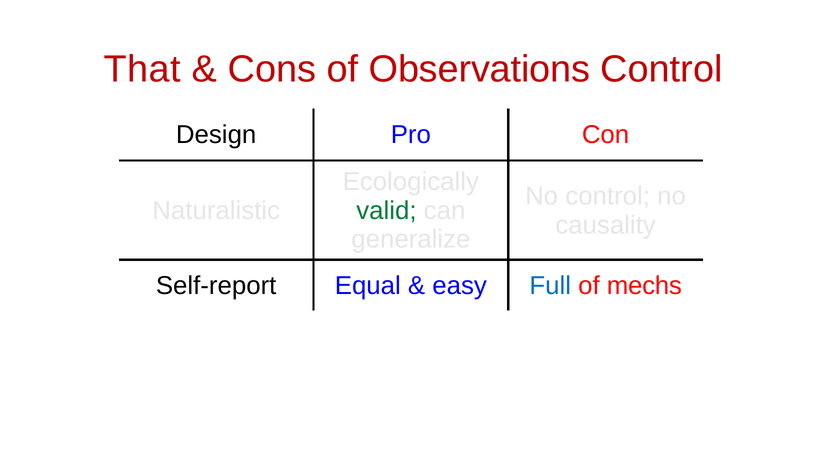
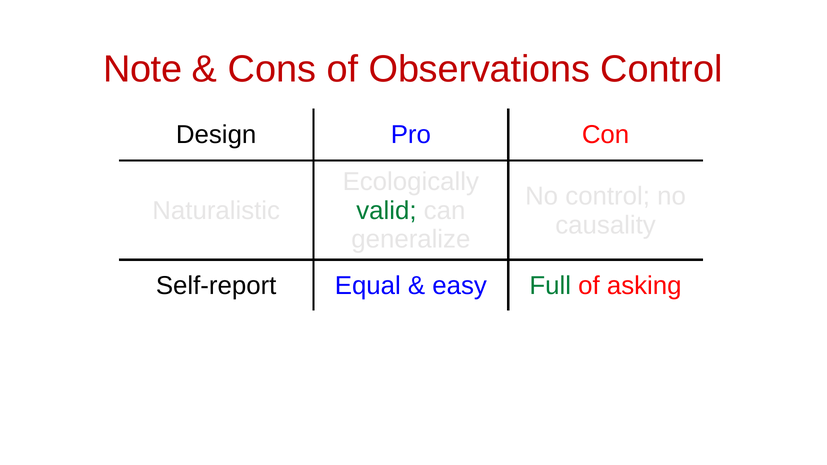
That: That -> Note
Full colour: blue -> green
mechs: mechs -> asking
